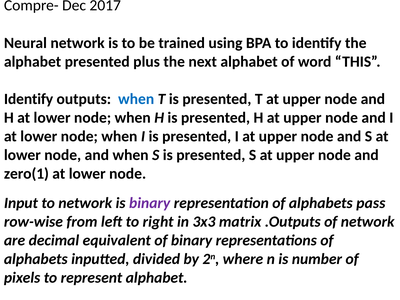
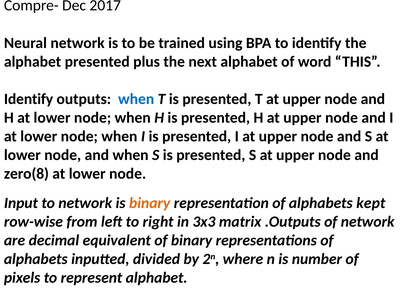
zero(1: zero(1 -> zero(8
binary at (150, 203) colour: purple -> orange
pass: pass -> kept
